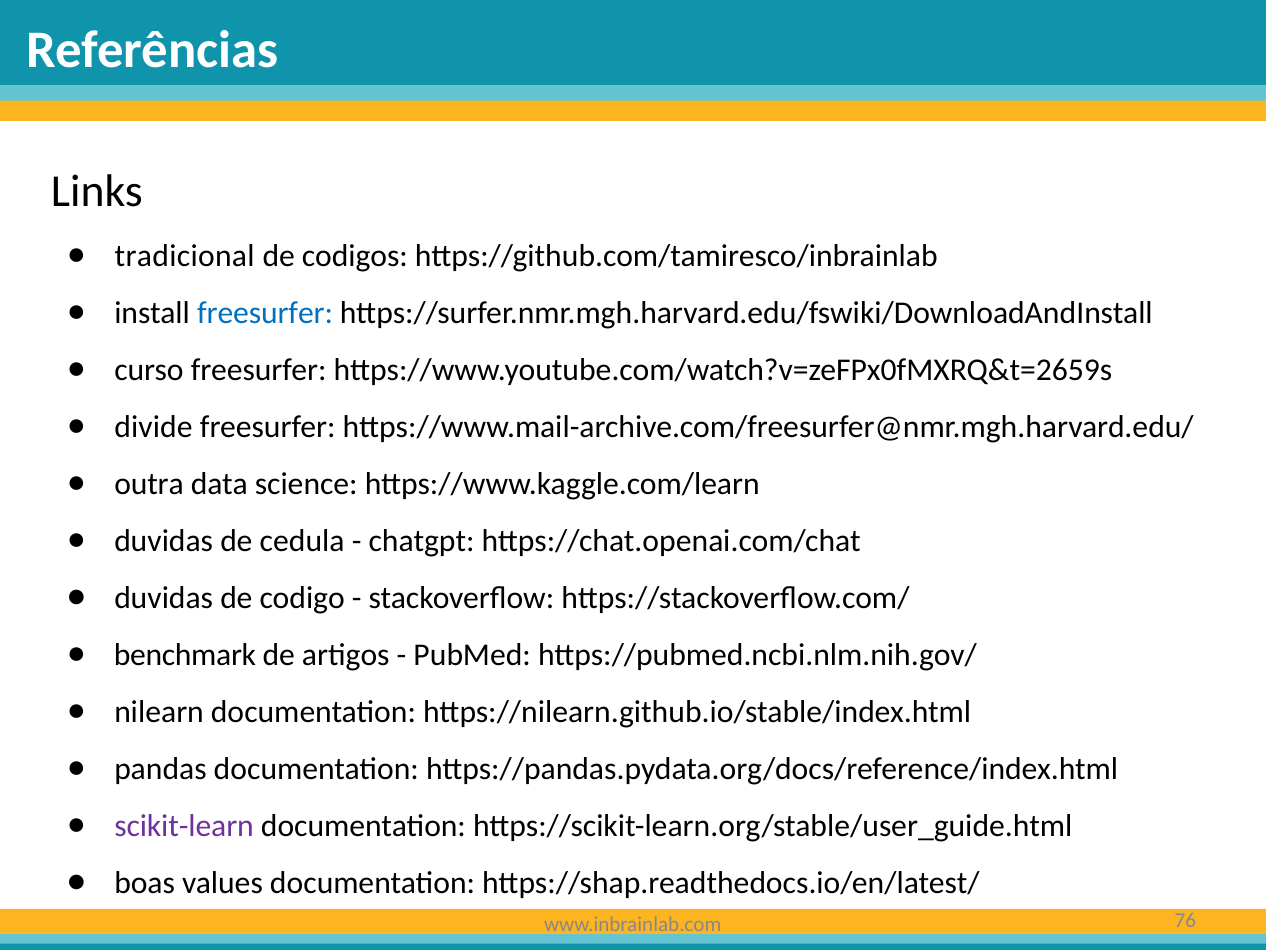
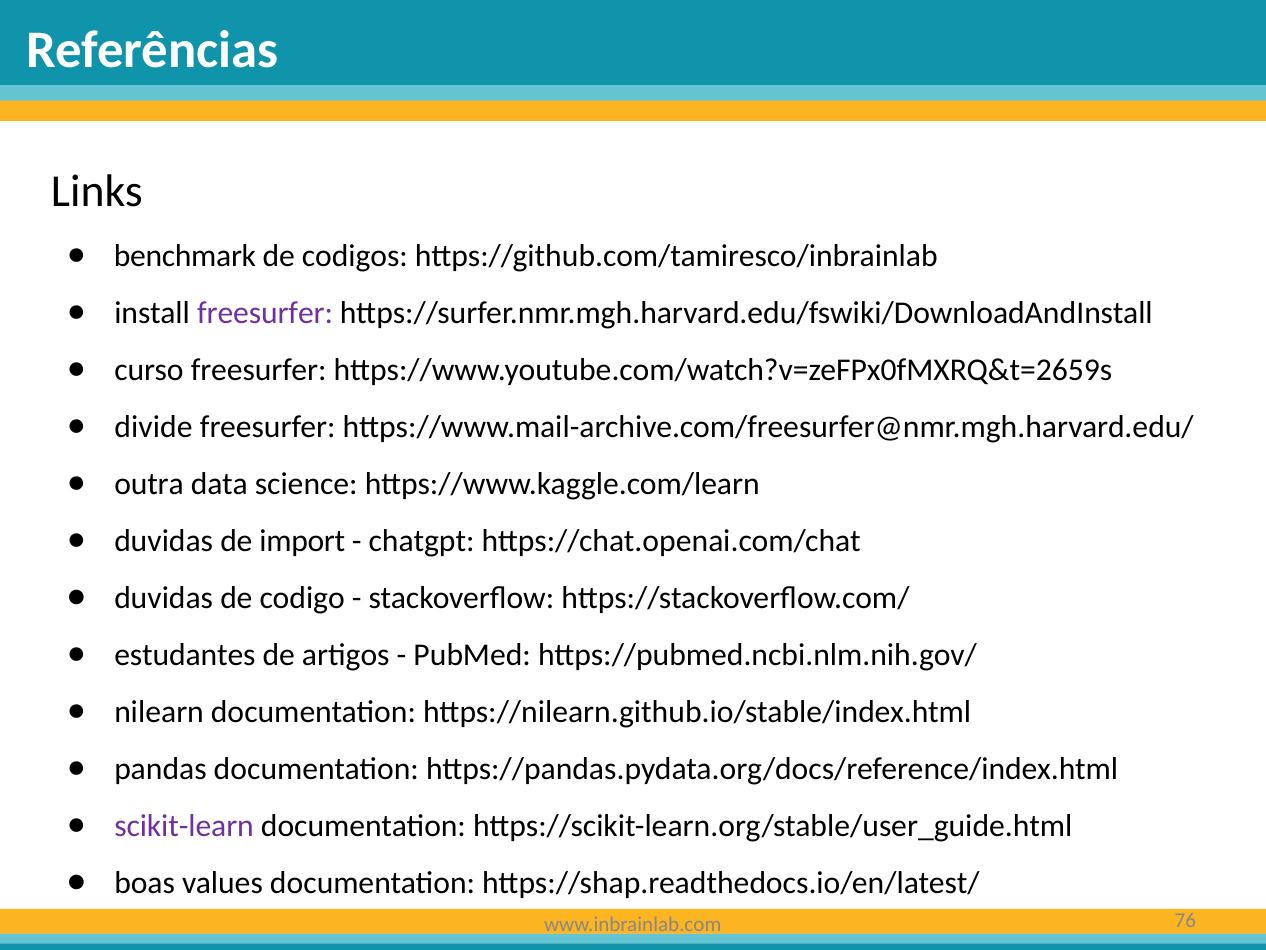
tradicional: tradicional -> benchmark
freesurfer at (265, 313) colour: blue -> purple
cedula: cedula -> import
benchmark: benchmark -> estudantes
